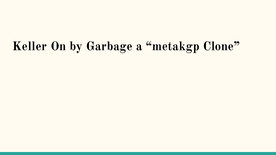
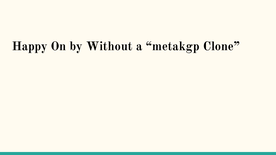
Keller: Keller -> Happy
Garbage: Garbage -> Without
